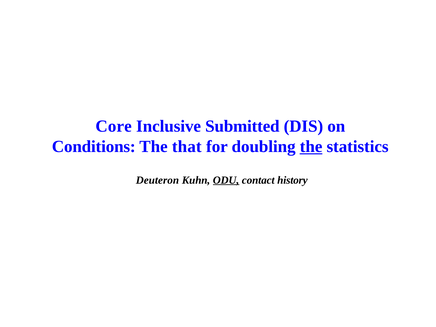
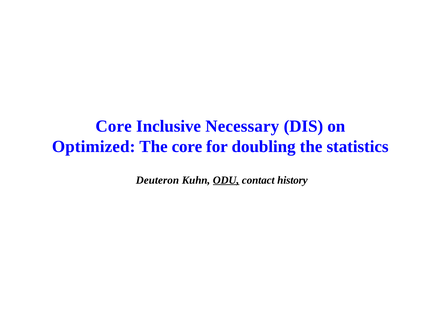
Submitted: Submitted -> Necessary
Conditions: Conditions -> Optimized
The that: that -> core
the at (311, 147) underline: present -> none
